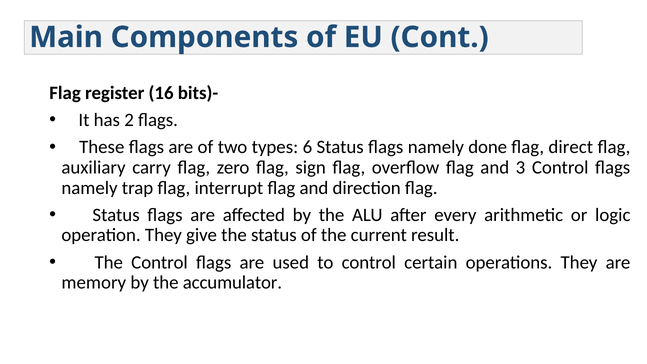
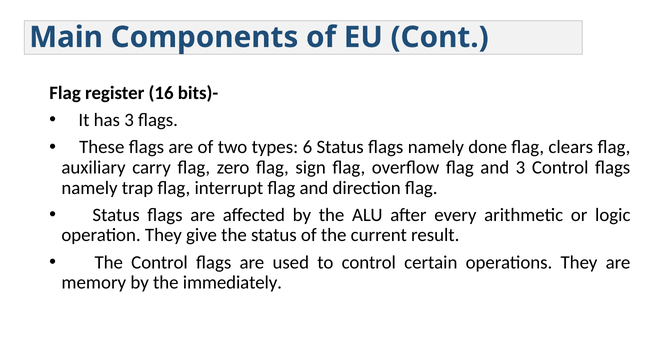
has 2: 2 -> 3
direct: direct -> clears
accumulator: accumulator -> immediately
